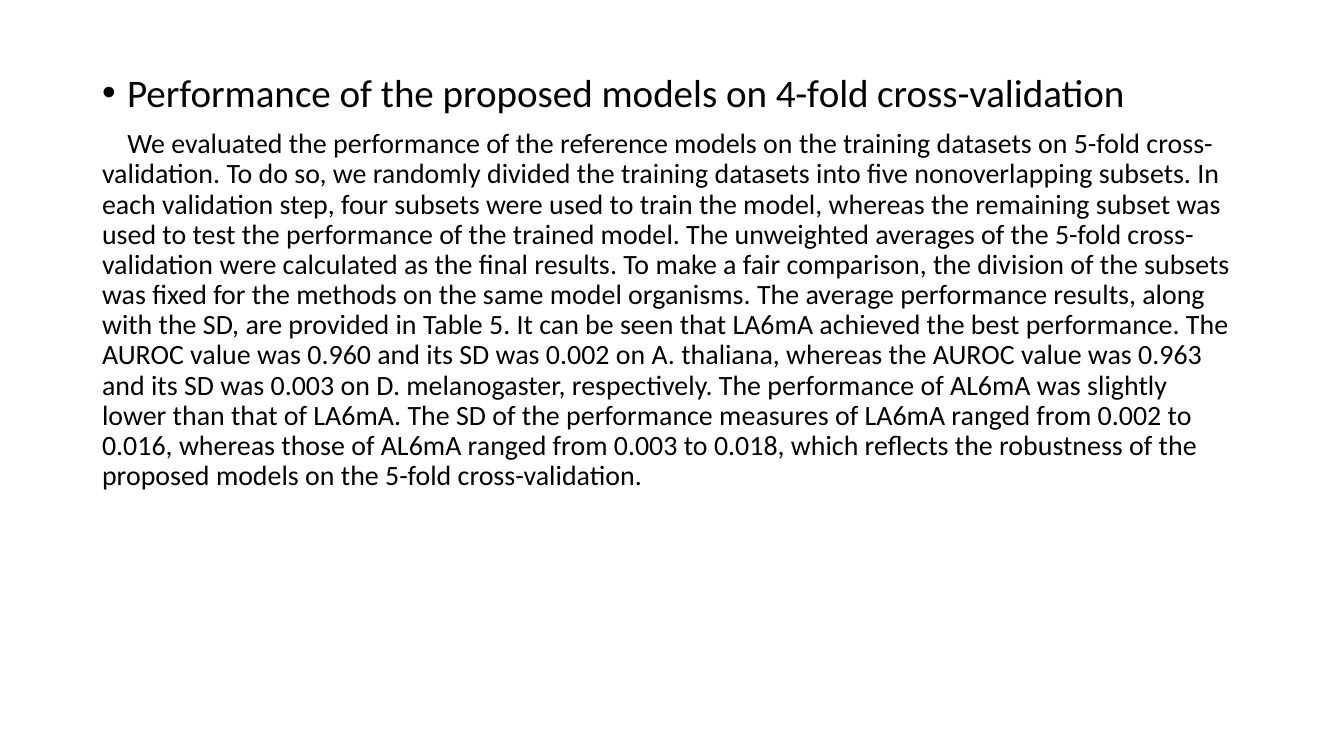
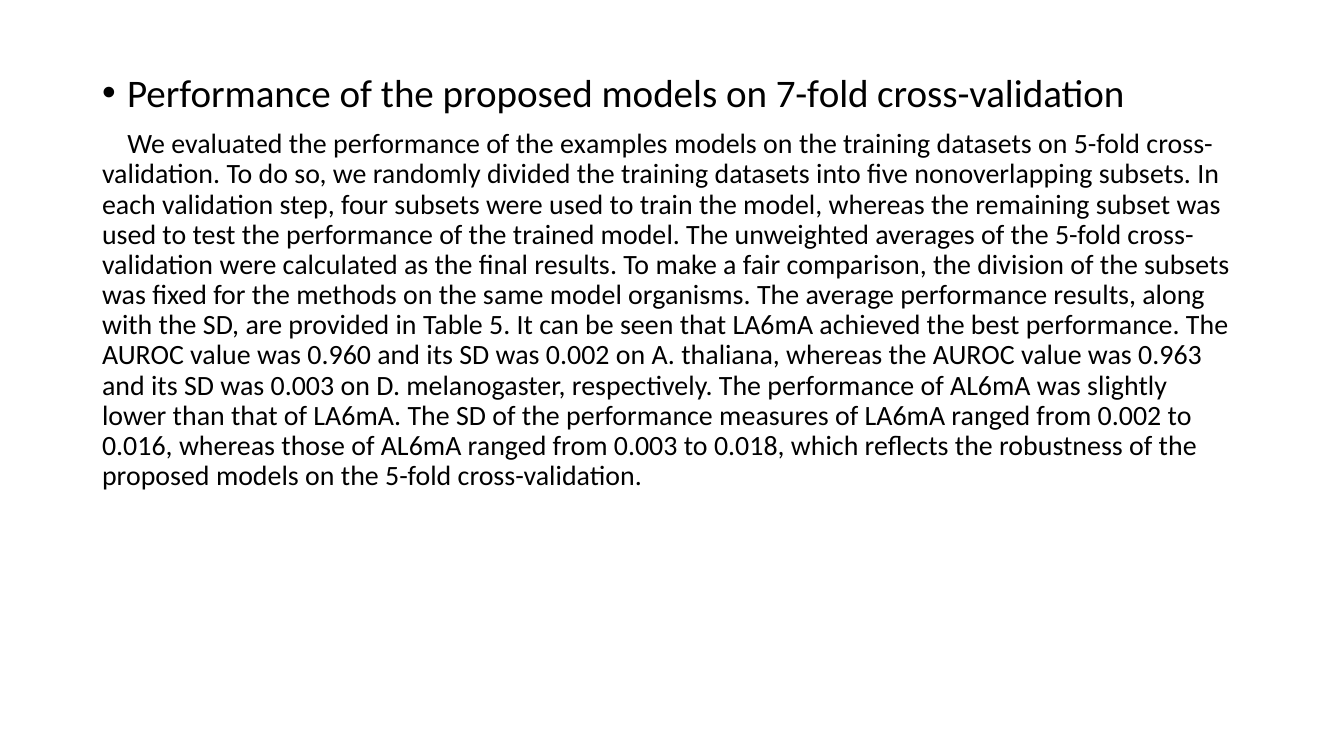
4-fold: 4-fold -> 7-fold
reference: reference -> examples
